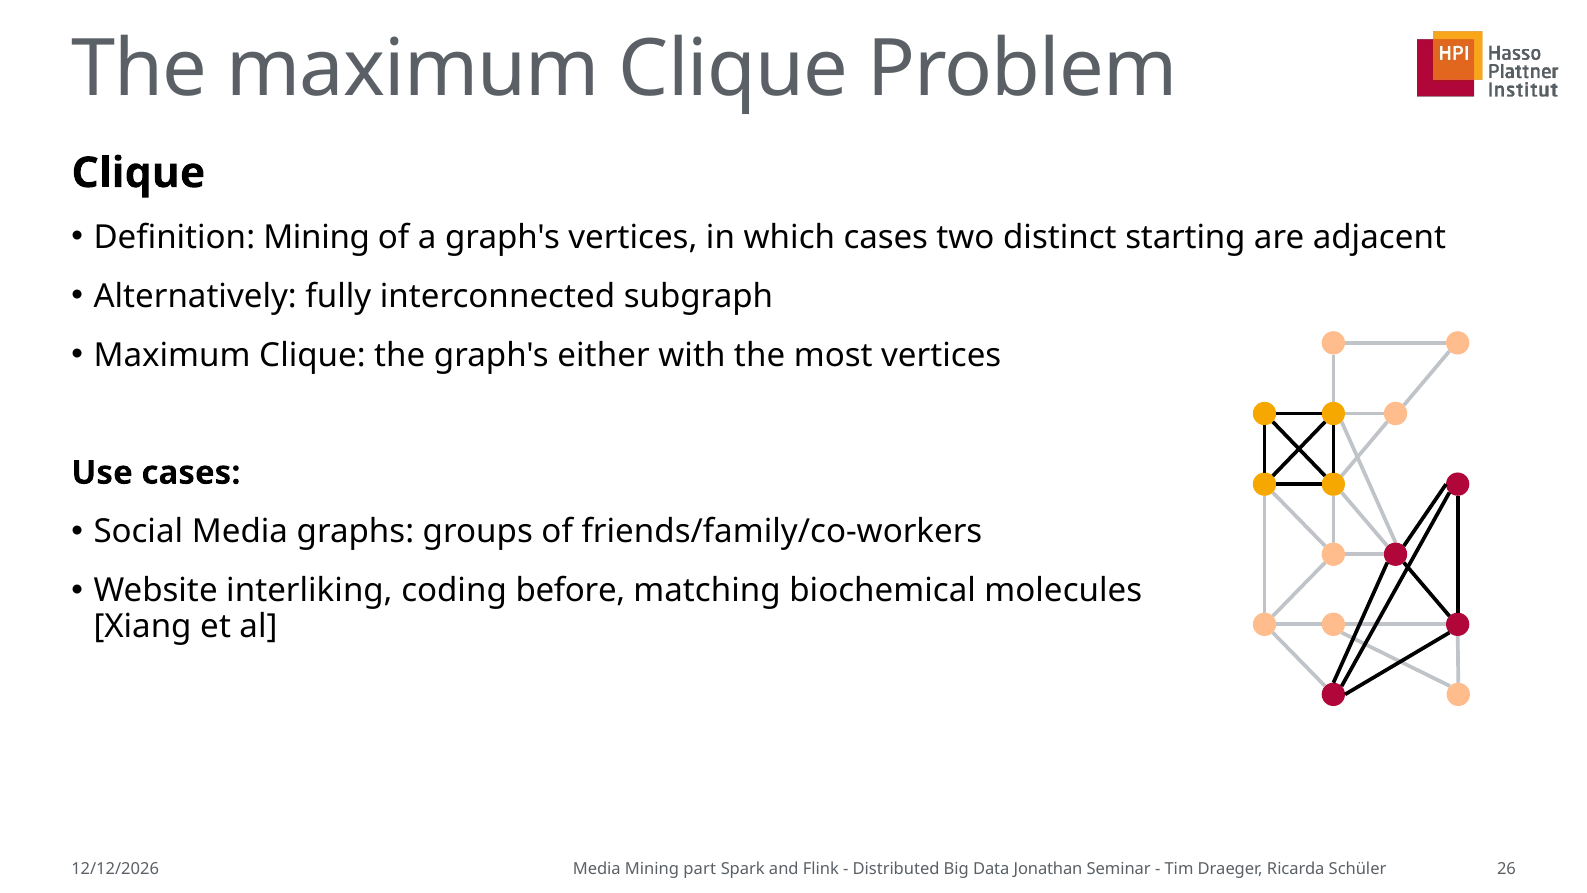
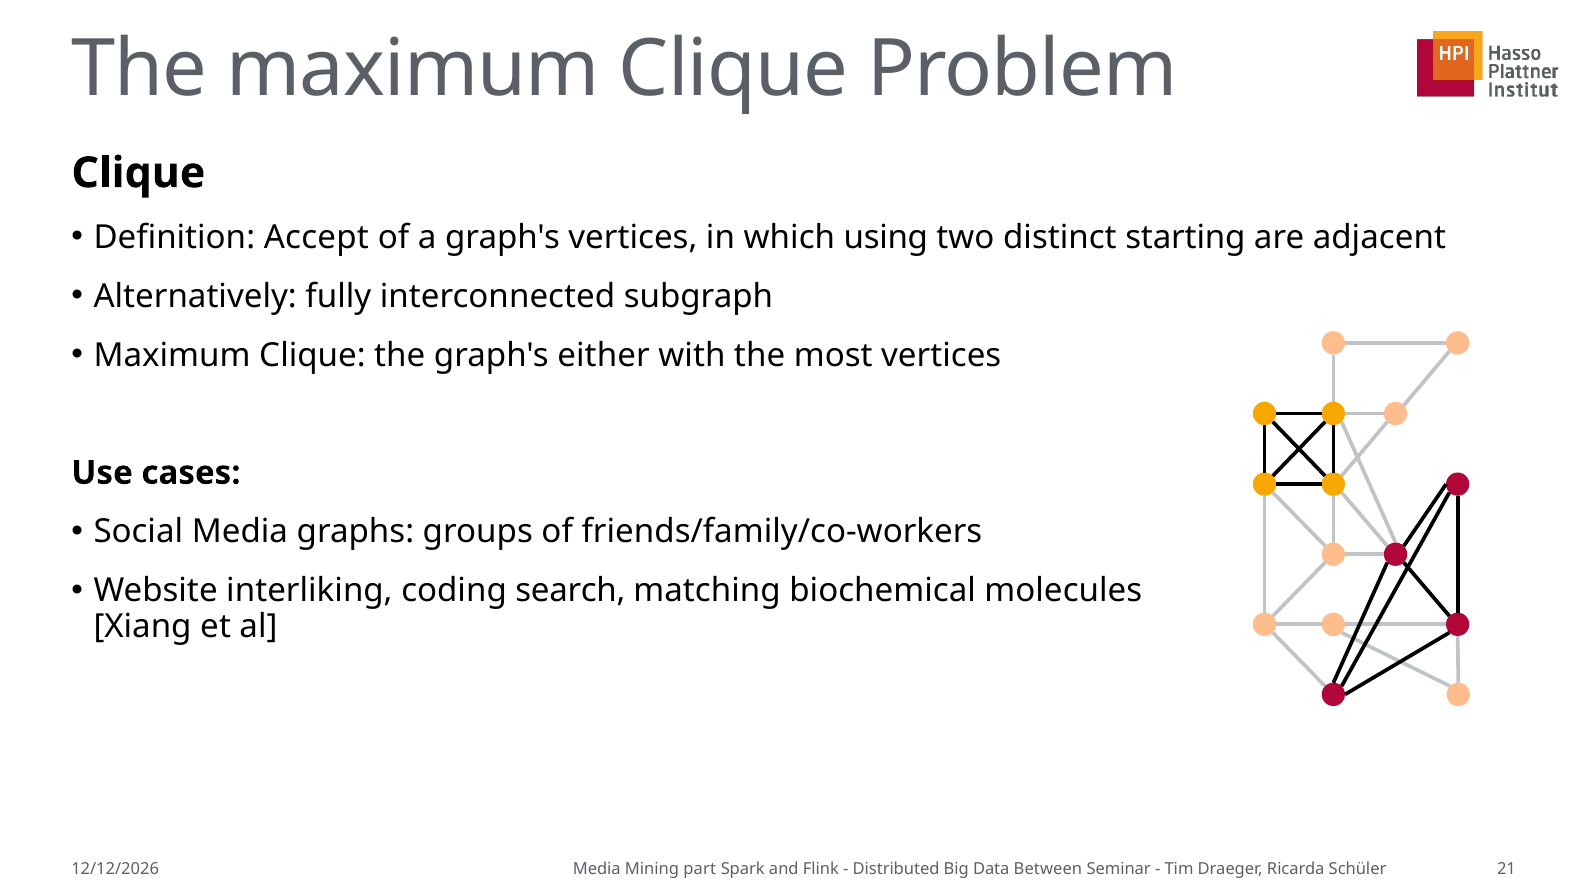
Definition Mining: Mining -> Accept
which cases: cases -> using
before: before -> search
Jonathan: Jonathan -> Between
26: 26 -> 21
